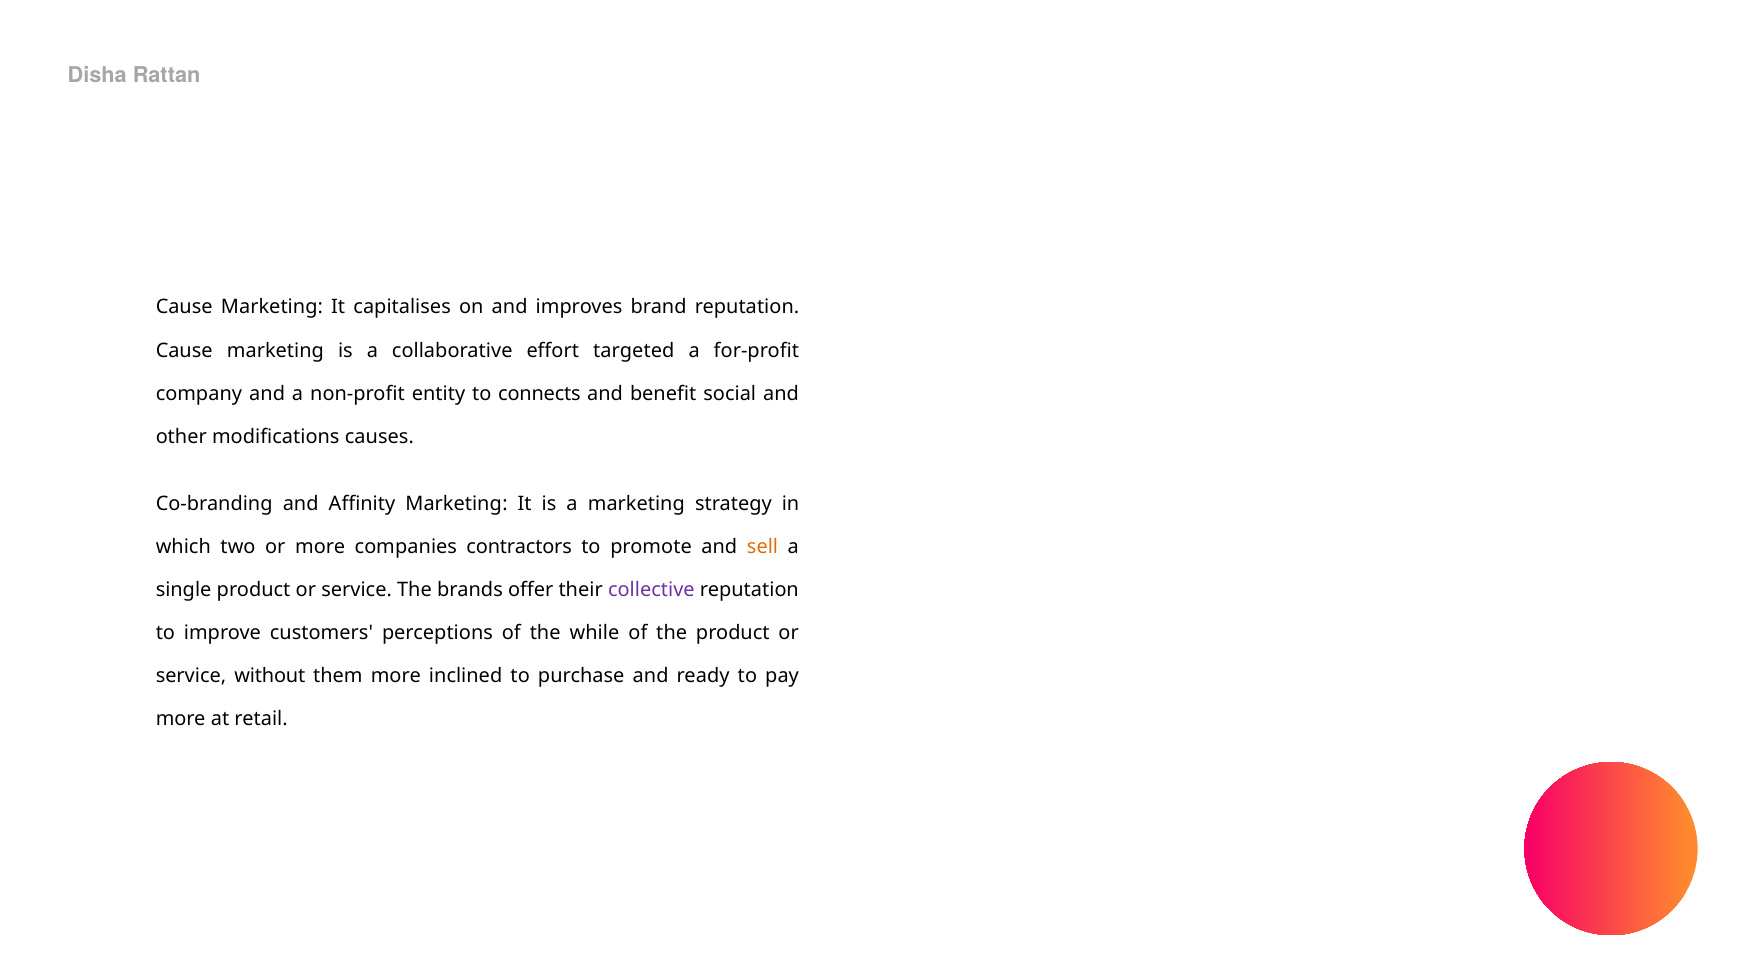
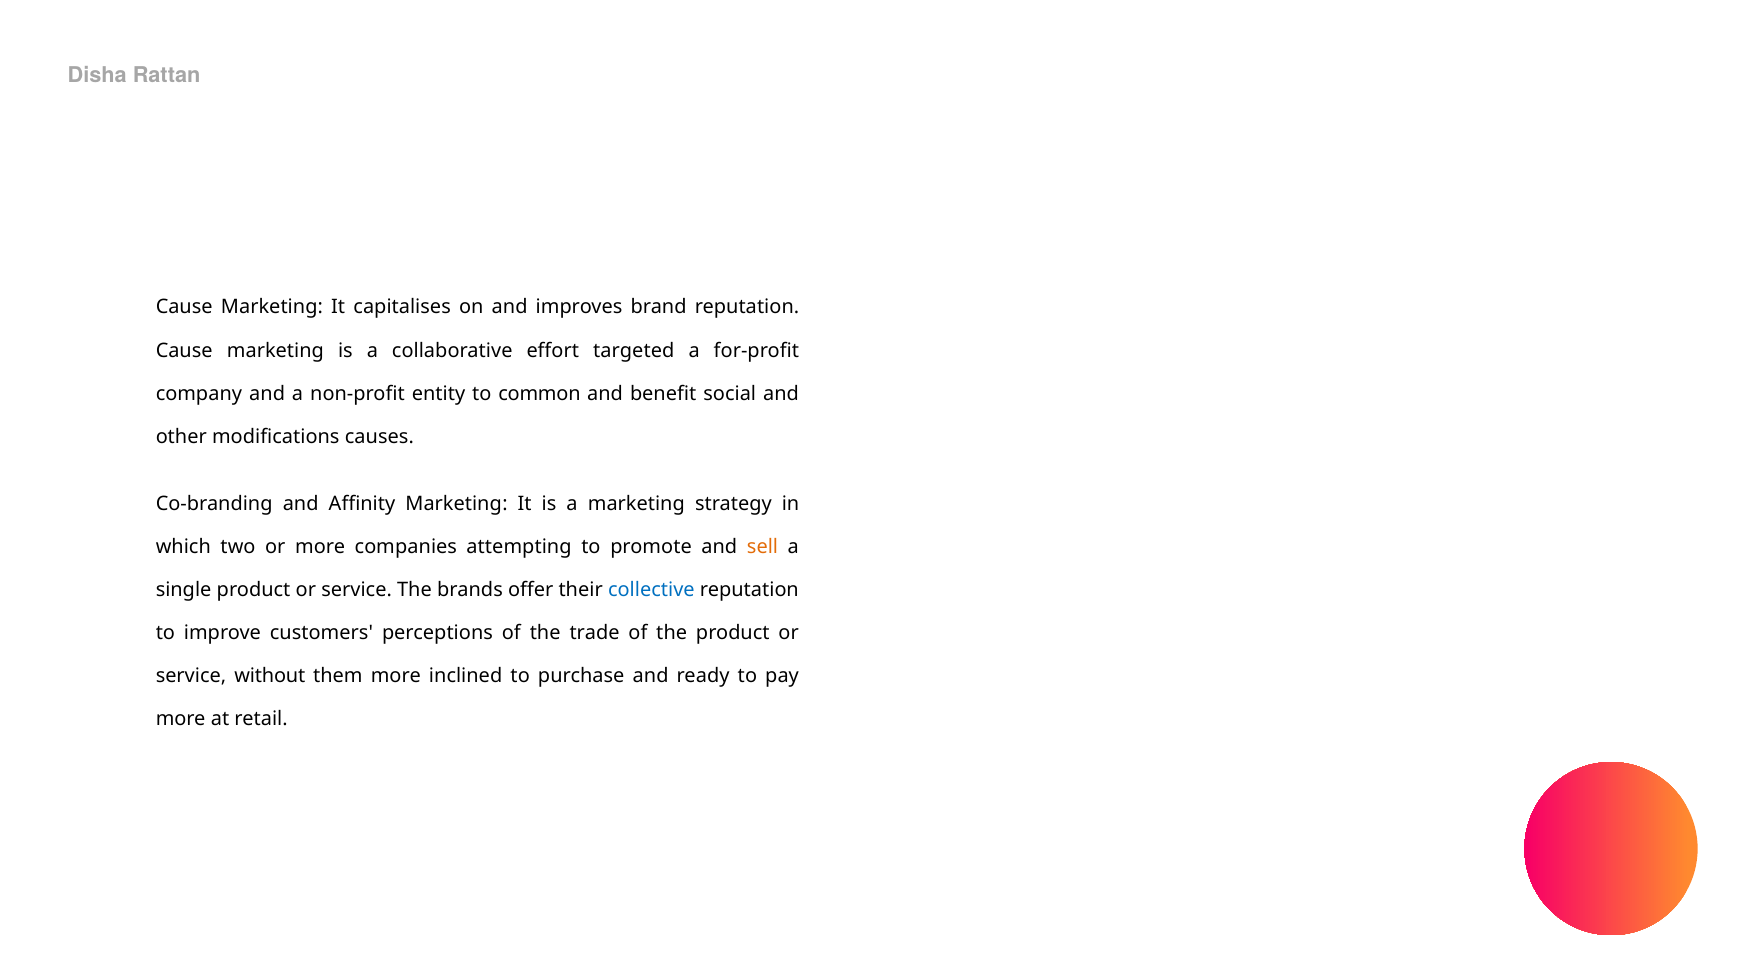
connects: connects -> common
contractors: contractors -> attempting
collective colour: purple -> blue
while: while -> trade
